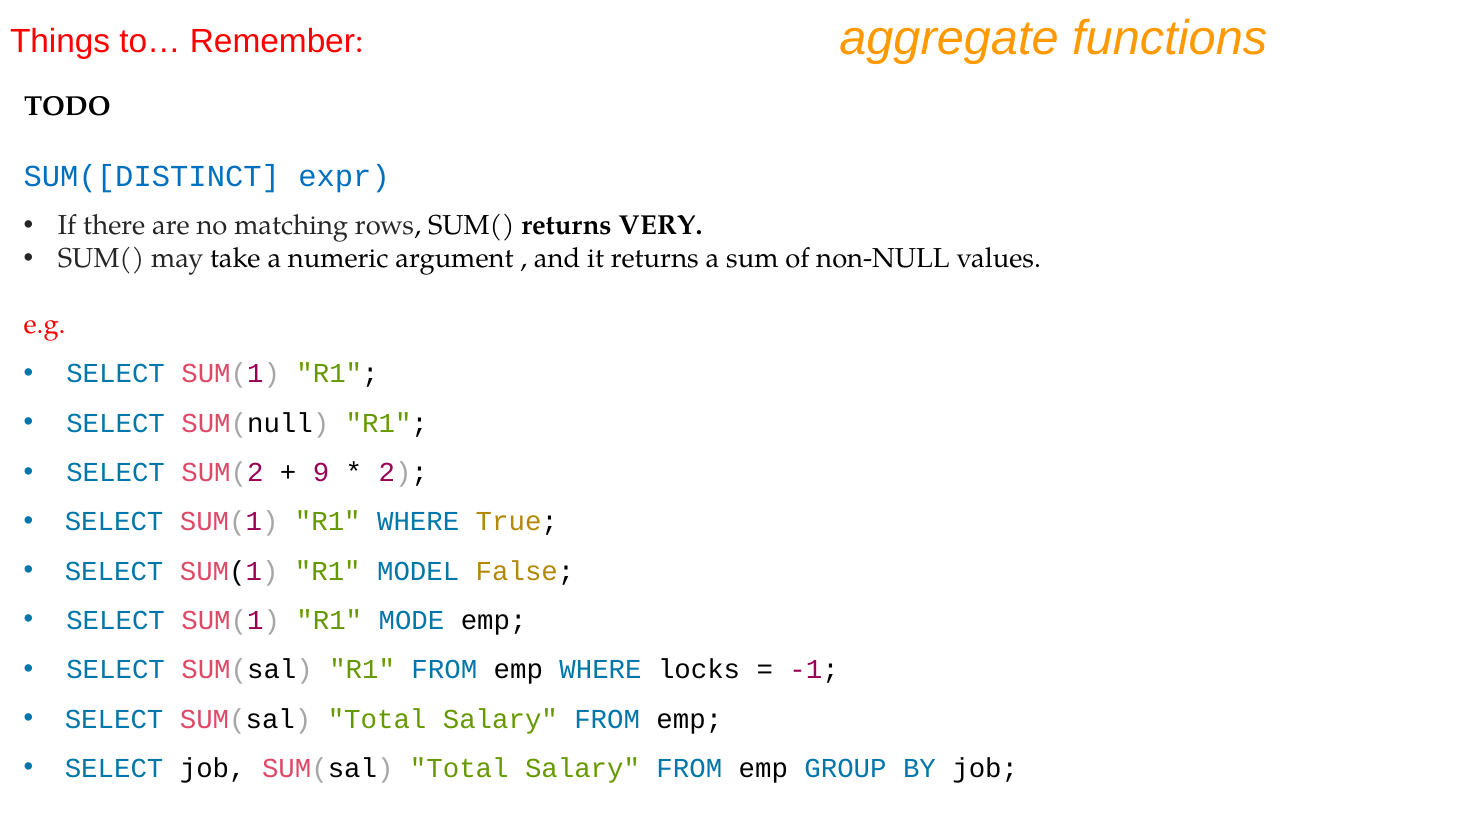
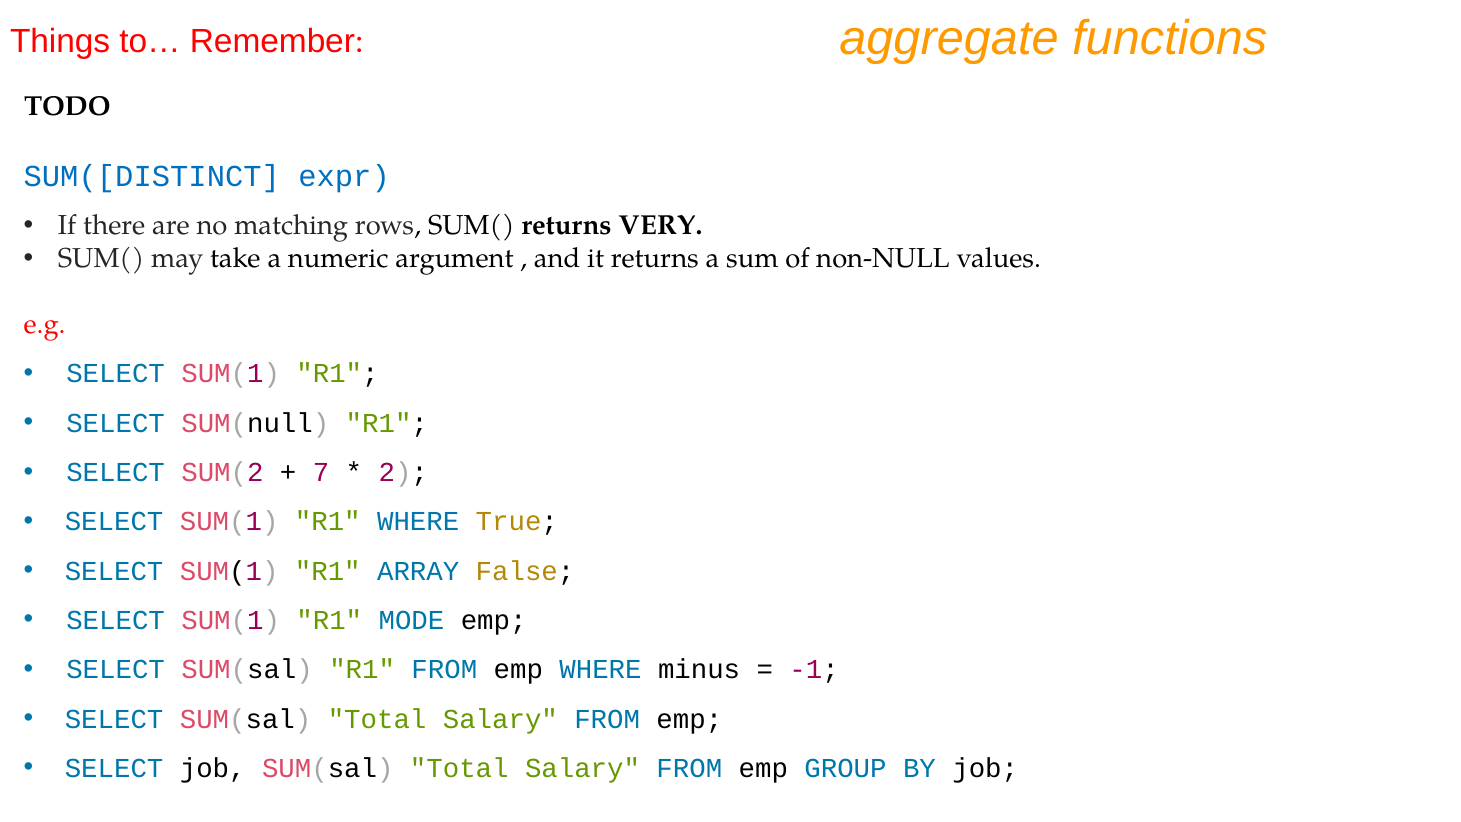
9: 9 -> 7
MODEL: MODEL -> ARRAY
locks: locks -> minus
